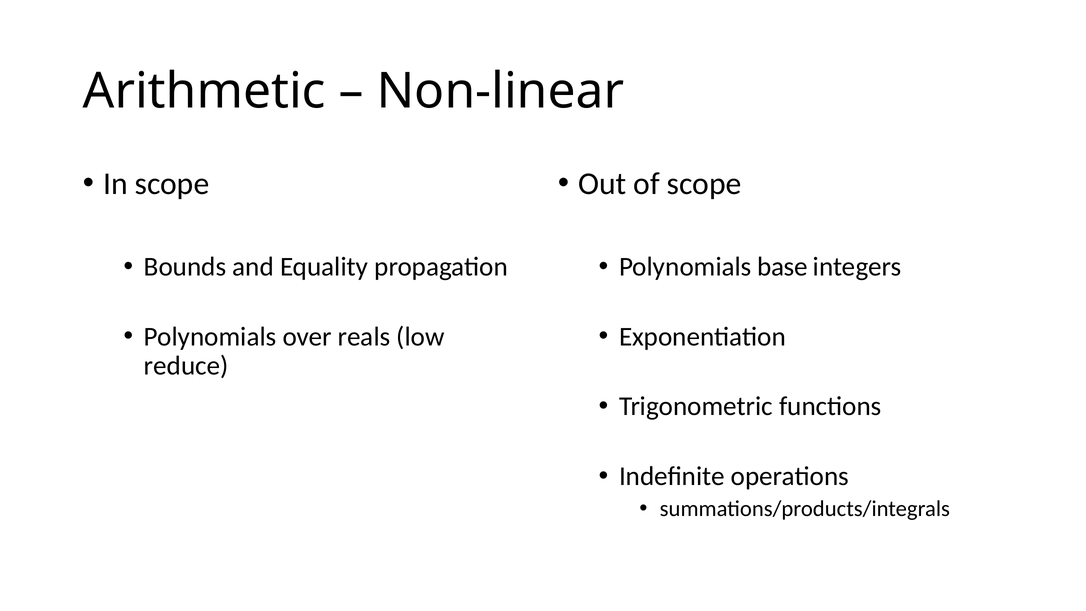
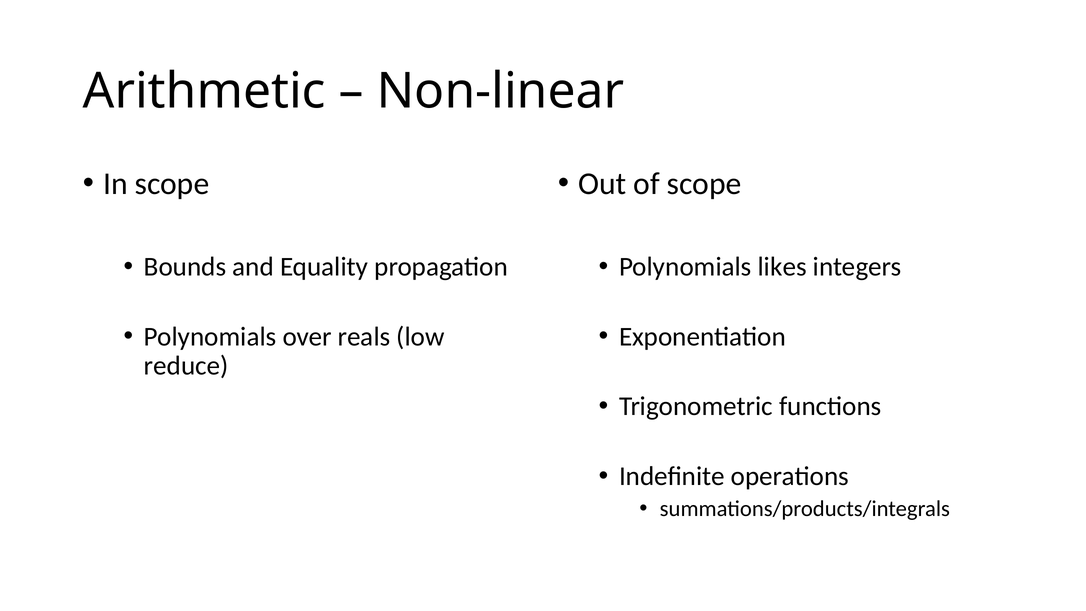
base: base -> likes
